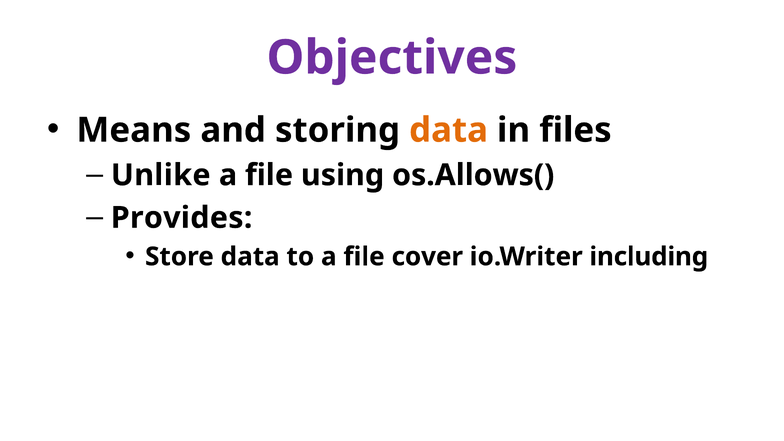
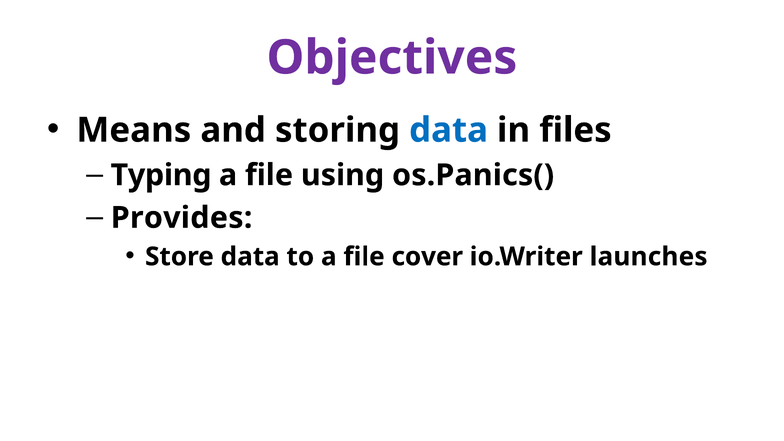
data at (449, 130) colour: orange -> blue
Unlike: Unlike -> Typing
os.Allows(: os.Allows( -> os.Panics(
including: including -> launches
